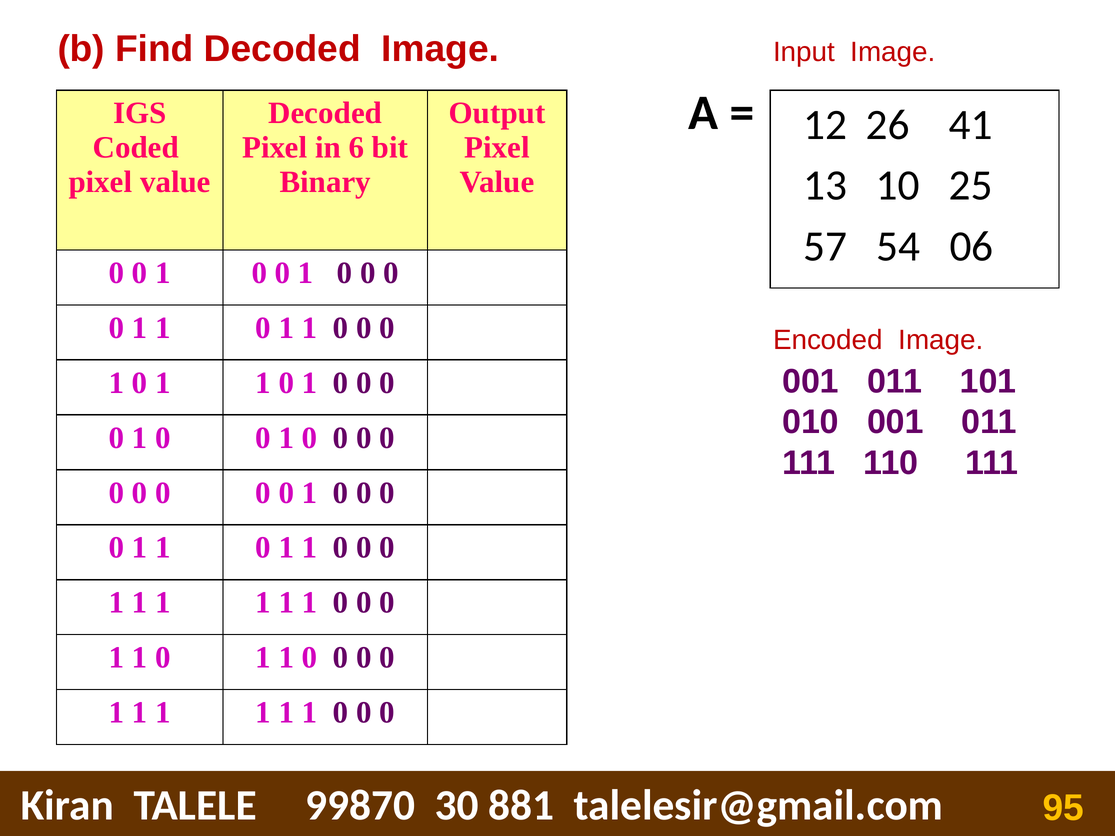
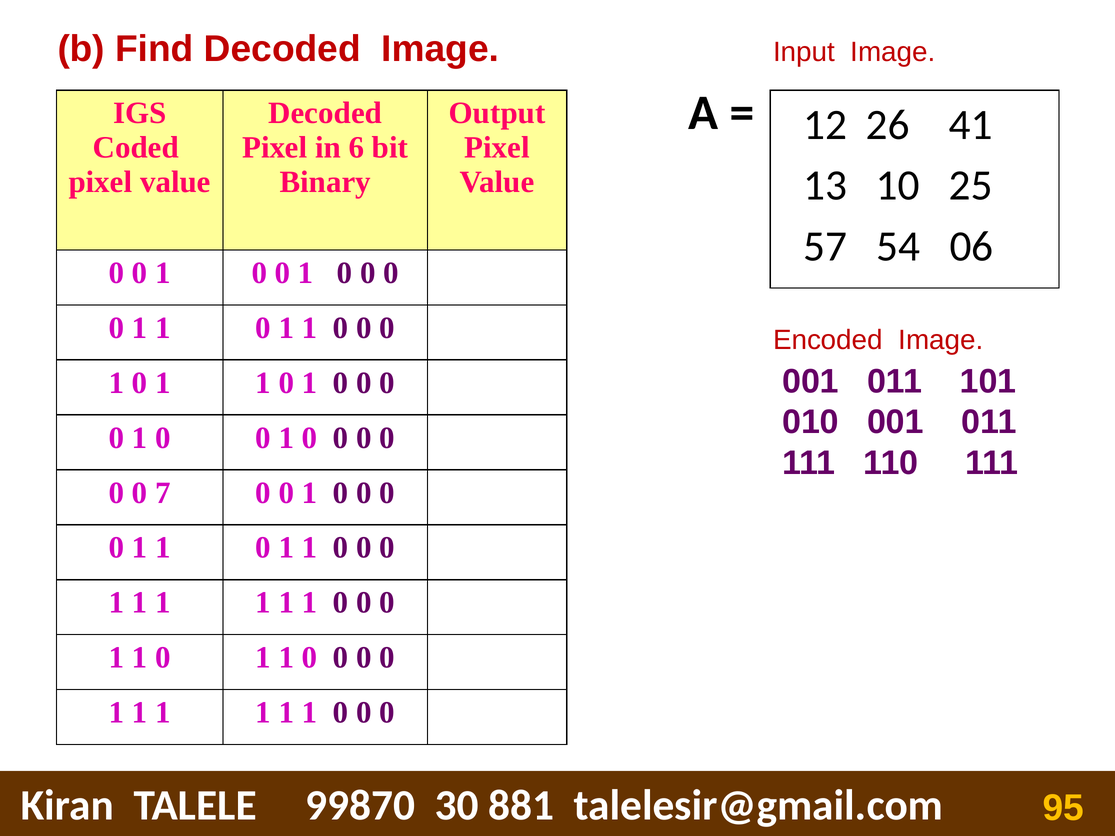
0 at (163, 493): 0 -> 7
